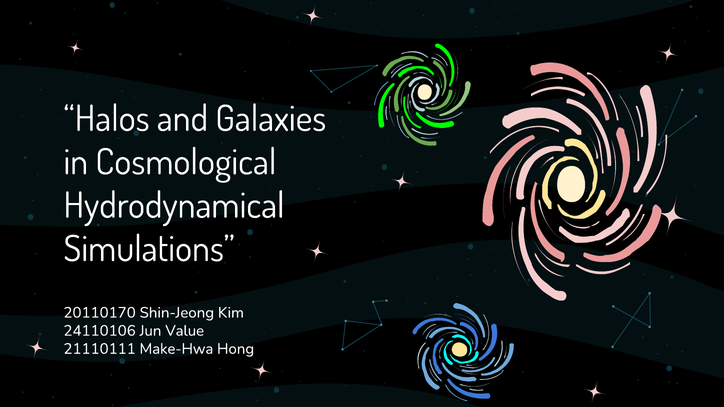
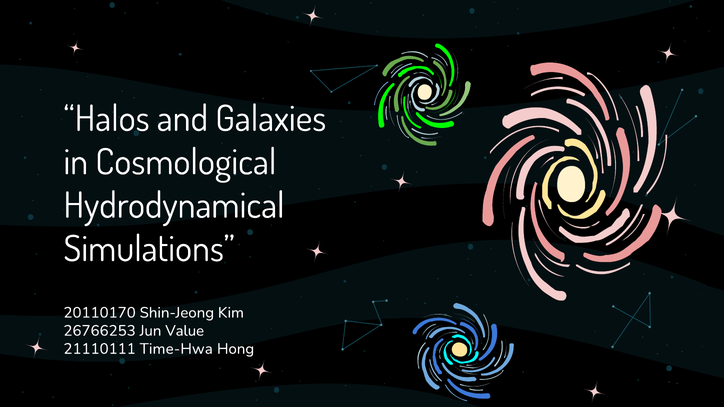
24110106: 24110106 -> 26766253
Make-Hwa: Make-Hwa -> Time-Hwa
